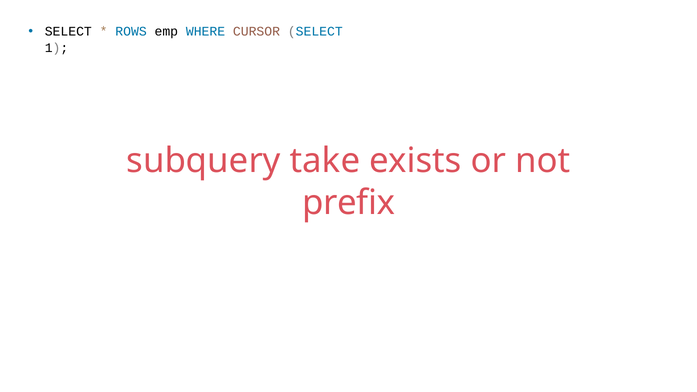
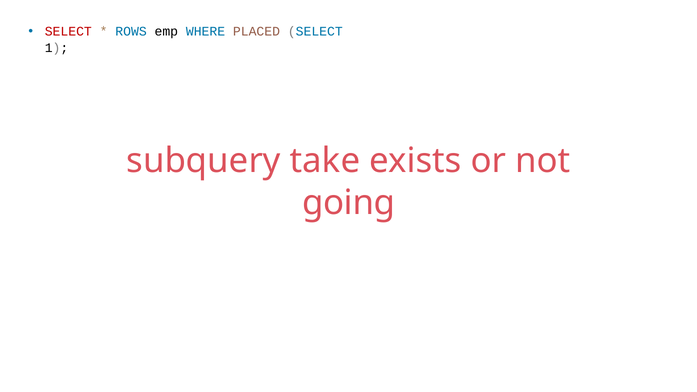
SELECT at (68, 31) colour: black -> red
CURSOR: CURSOR -> PLACED
prefix: prefix -> going
